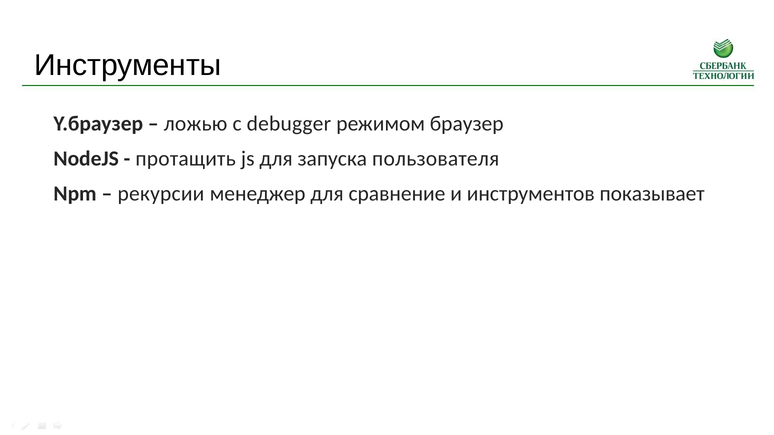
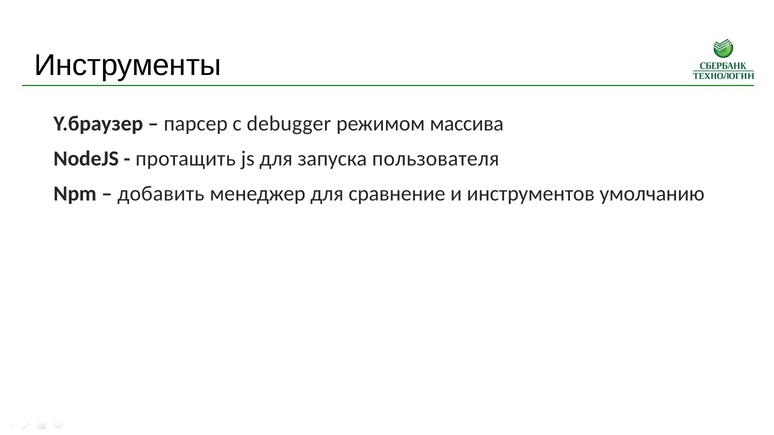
ложью: ложью -> парсер
браузер: браузер -> массива
рекурсии: рекурсии -> добавить
показывает: показывает -> умолчанию
